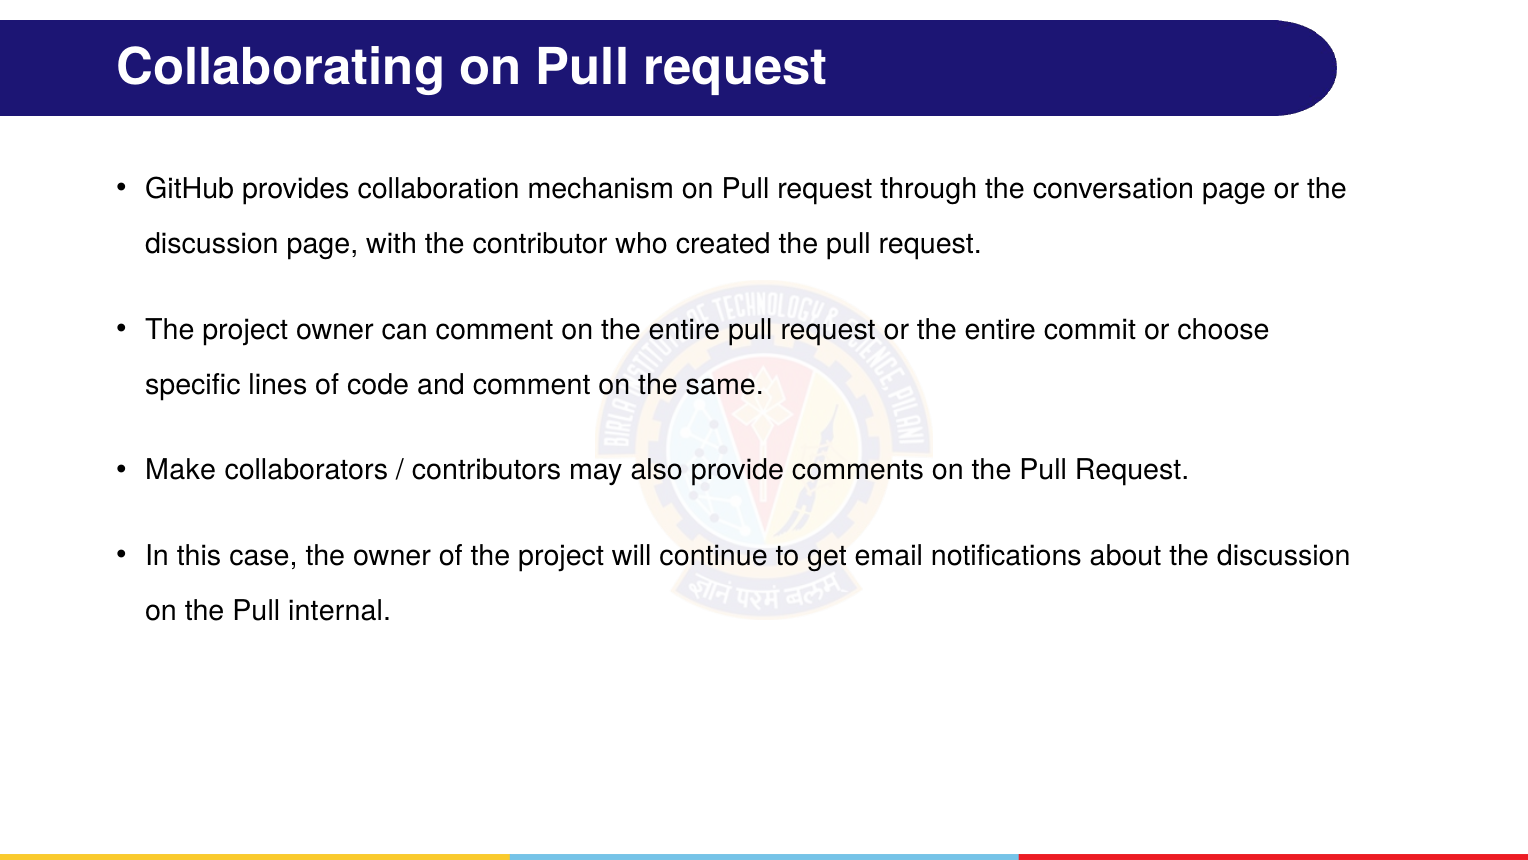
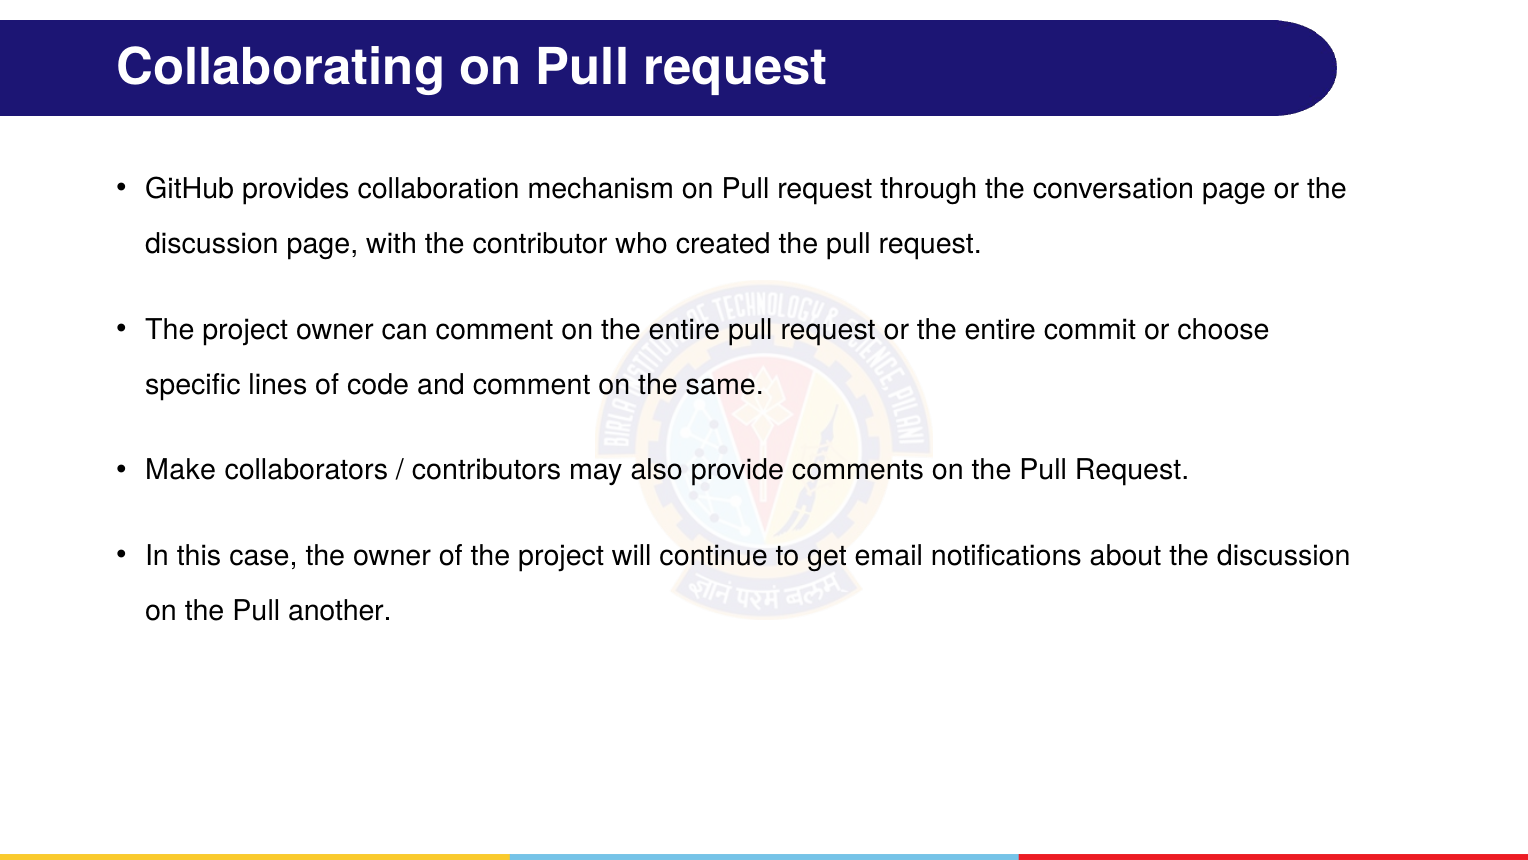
internal: internal -> another
